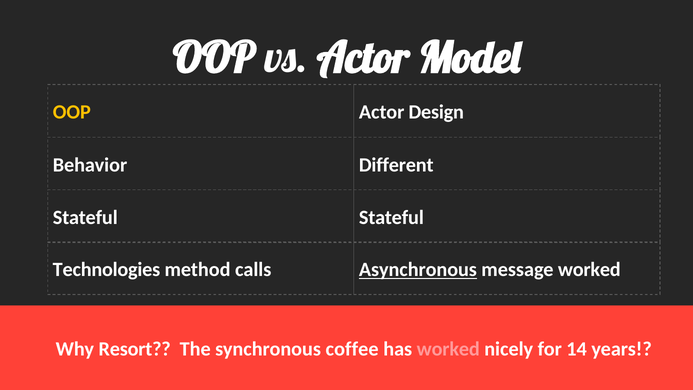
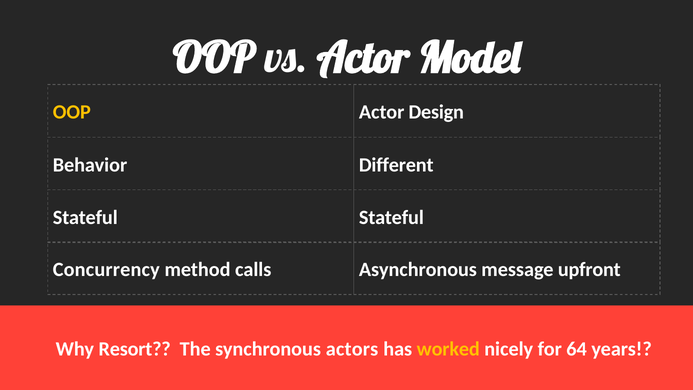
Technologies: Technologies -> Concurrency
Asynchronous underline: present -> none
message worked: worked -> upfront
coffee: coffee -> actors
worked at (448, 349) colour: pink -> yellow
14: 14 -> 64
